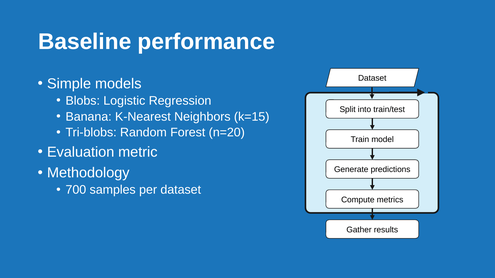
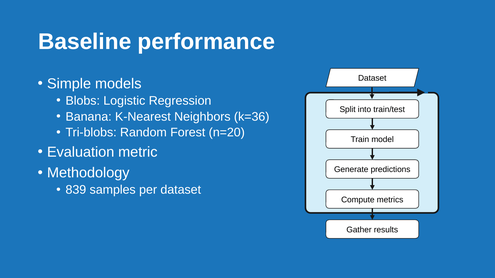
k=15: k=15 -> k=36
700: 700 -> 839
